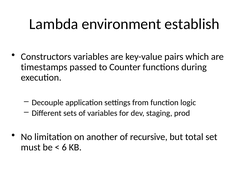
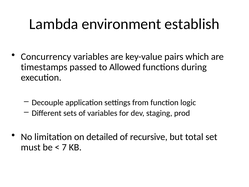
Constructors: Constructors -> Concurrency
Counter: Counter -> Allowed
another: another -> detailed
6: 6 -> 7
